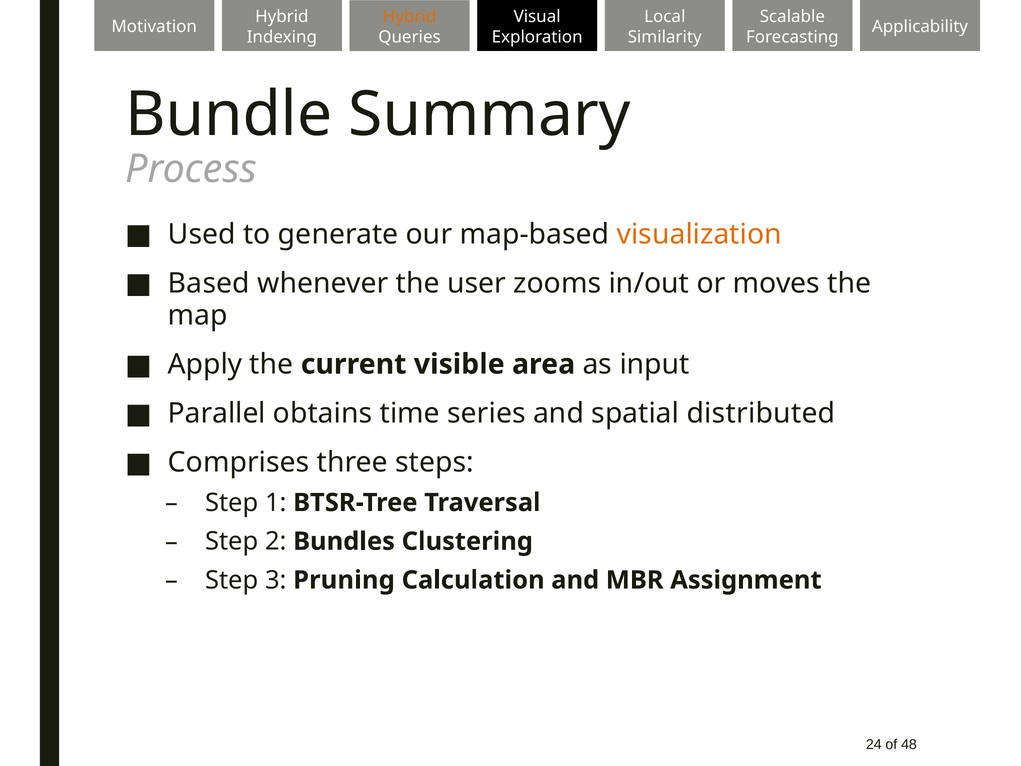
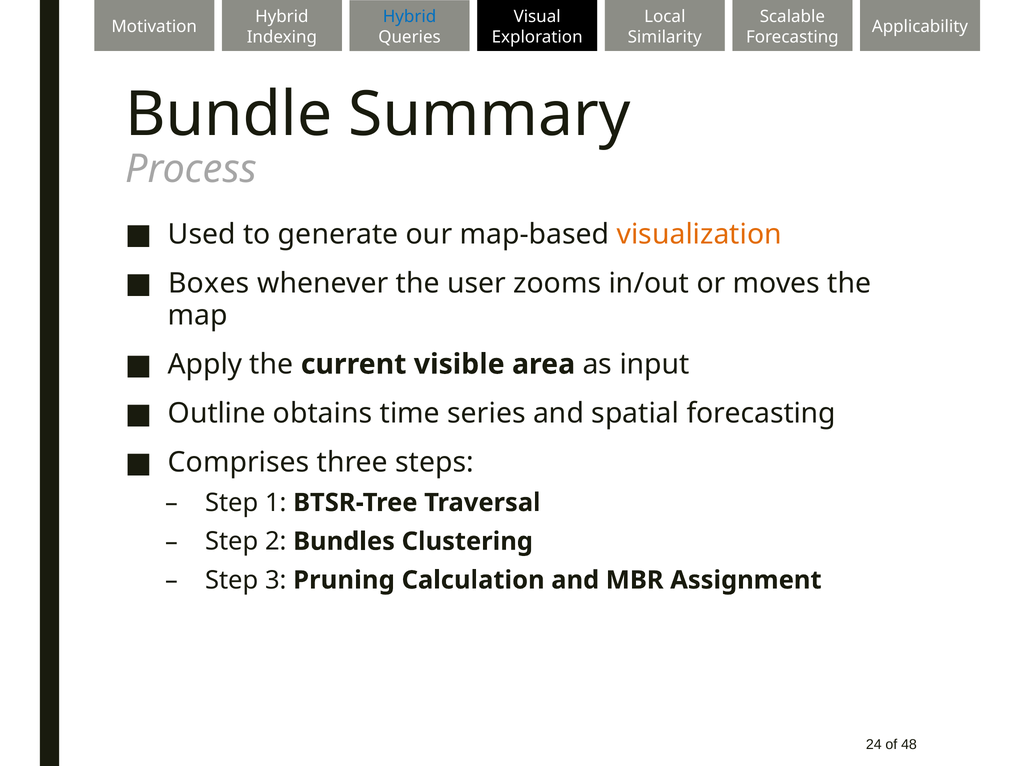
Hybrid at (409, 17) colour: orange -> blue
Based: Based -> Boxes
Parallel: Parallel -> Outline
spatial distributed: distributed -> forecasting
